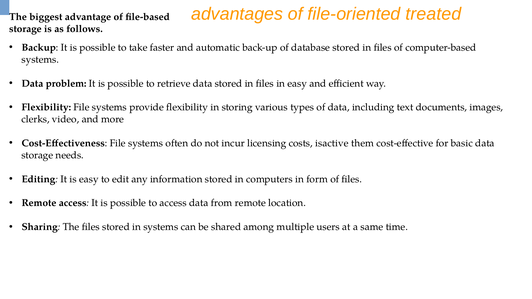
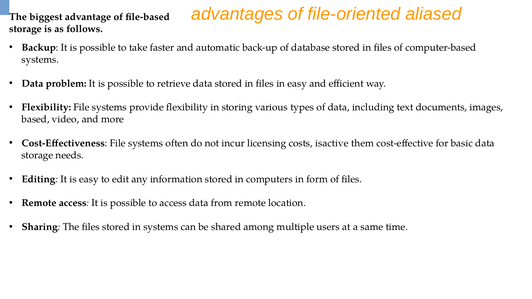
treated: treated -> aliased
clerks: clerks -> based
